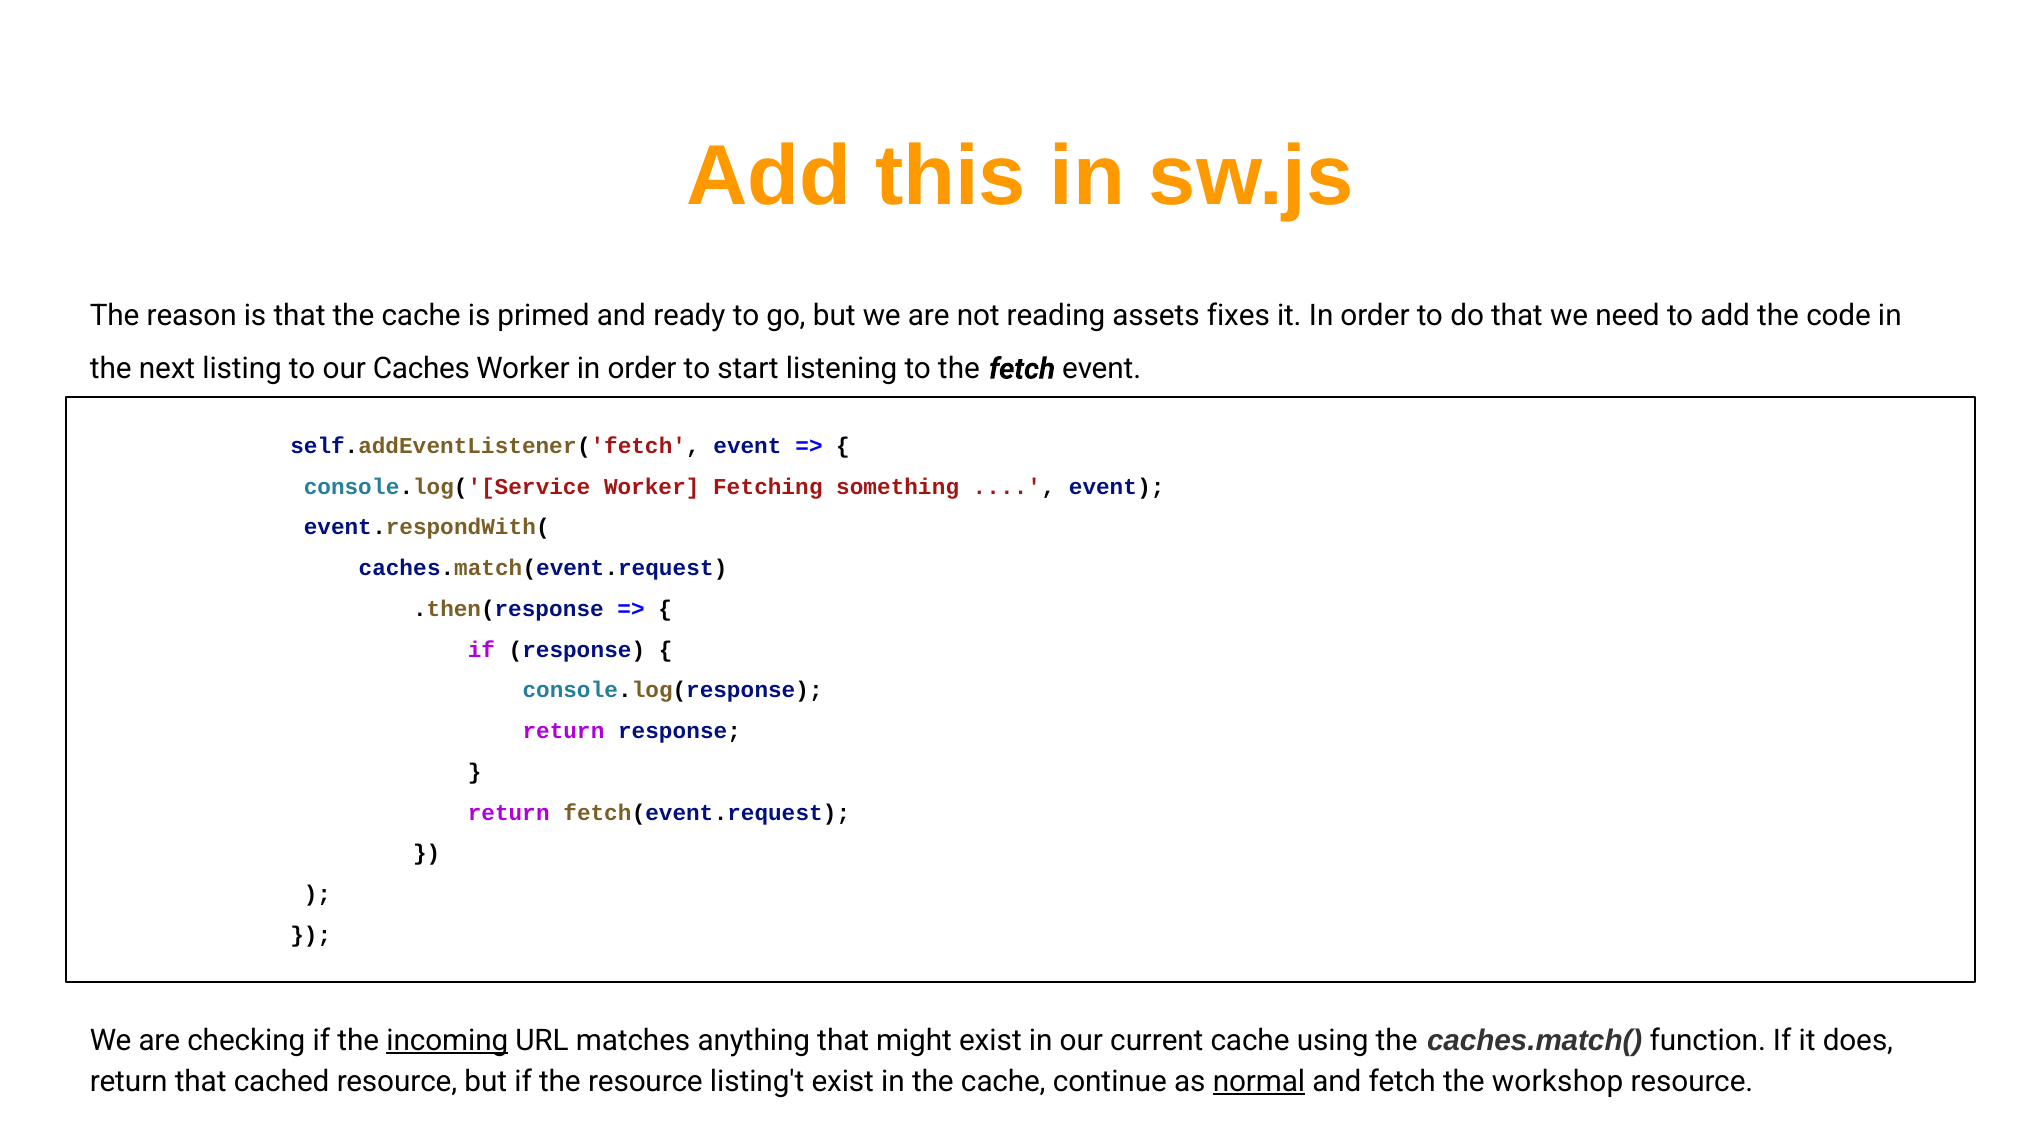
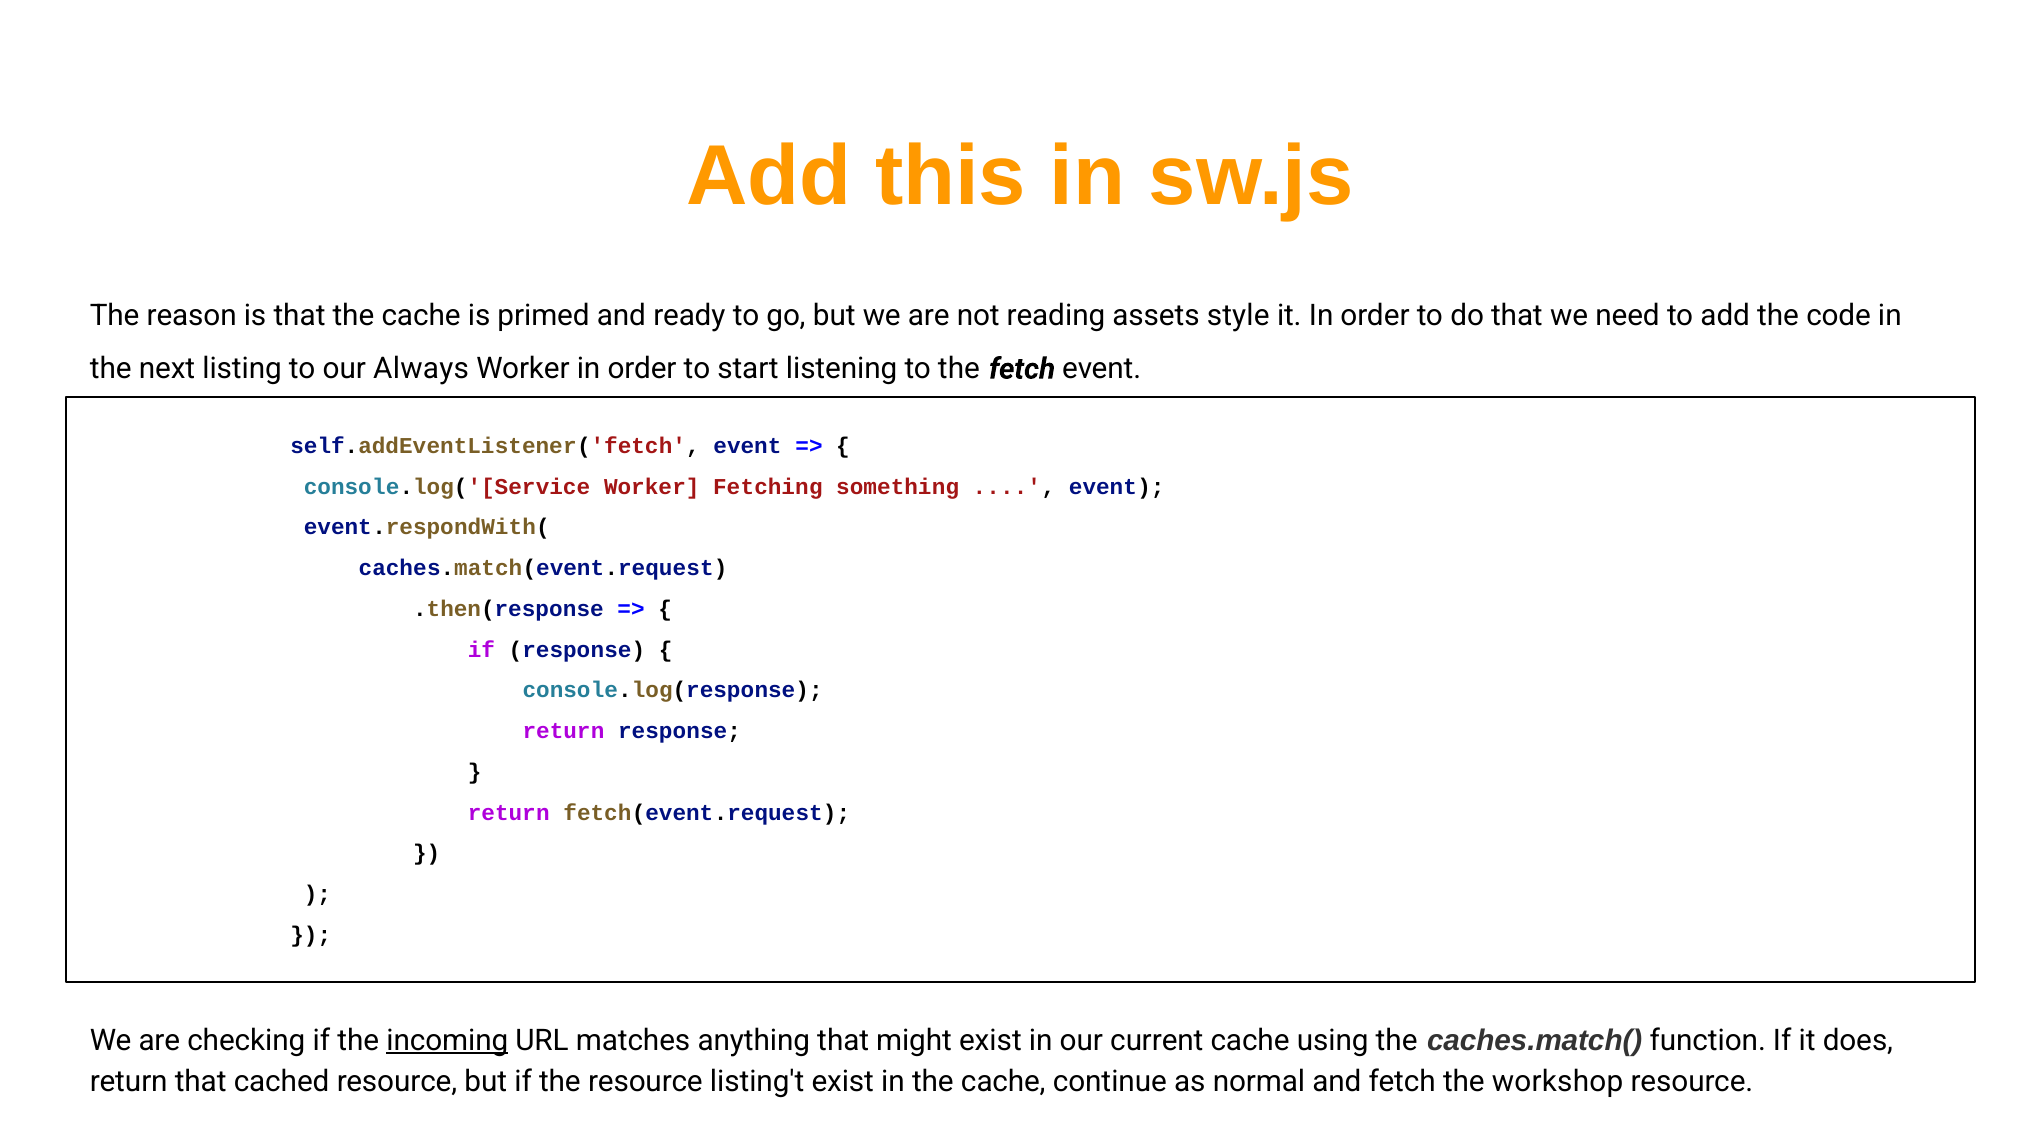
fixes: fixes -> style
Caches: Caches -> Always
normal underline: present -> none
